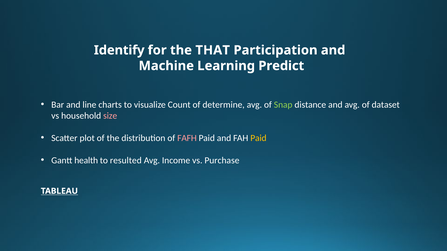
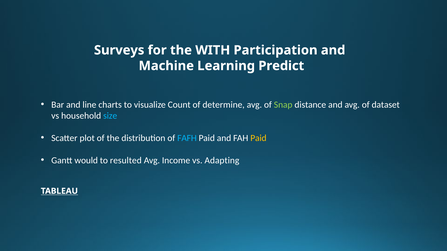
Identify: Identify -> Surveys
THAT: THAT -> WITH
size colour: pink -> light blue
FAFH colour: pink -> light blue
health: health -> would
Purchase: Purchase -> Adapting
